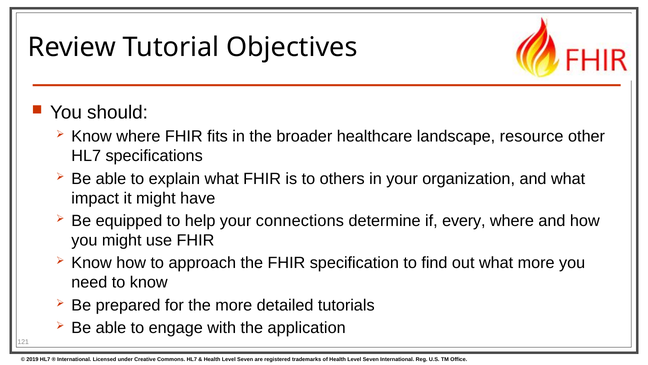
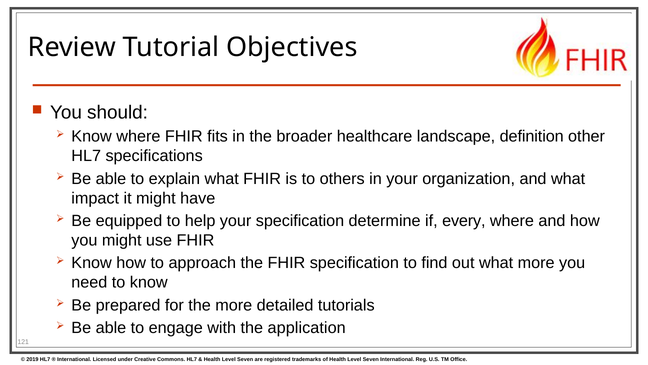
resource: resource -> definition
your connections: connections -> specification
